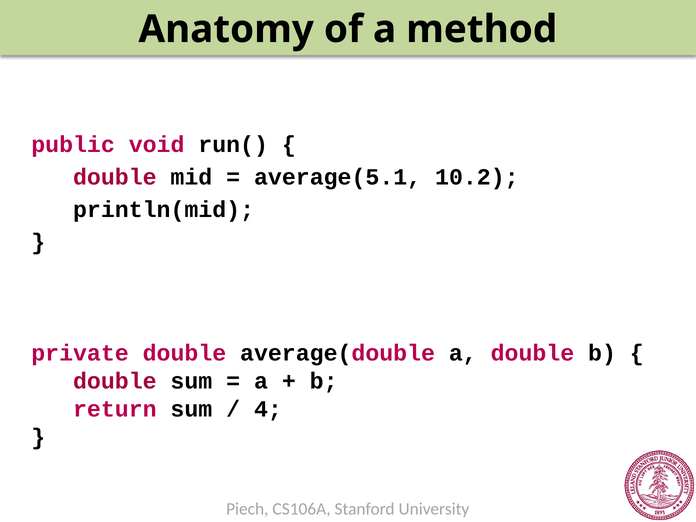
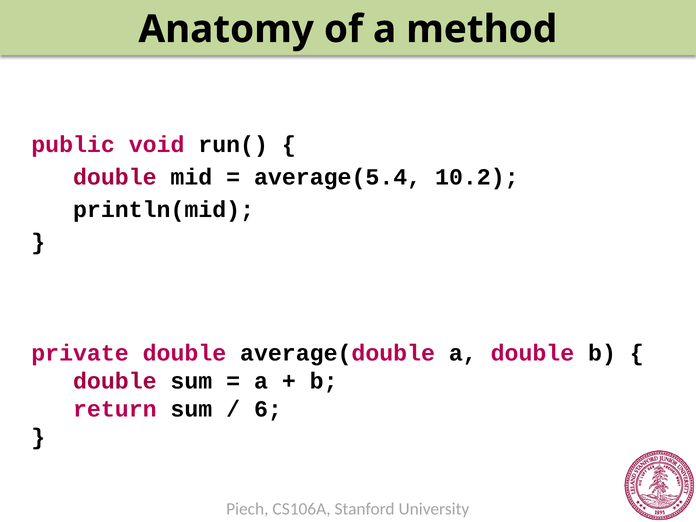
average(5.1: average(5.1 -> average(5.4
4: 4 -> 6
